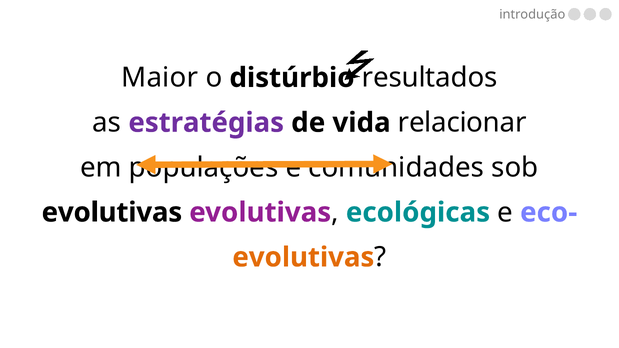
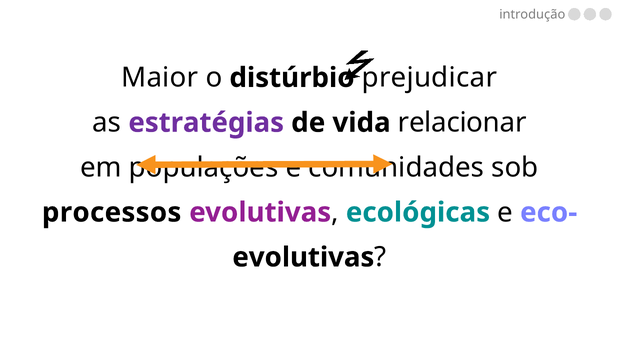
resultados: resultados -> prejudicar
evolutivas at (112, 213): evolutivas -> processos
evolutivas at (303, 257) colour: orange -> black
